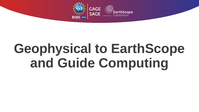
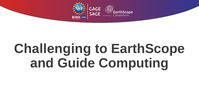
Geophysical: Geophysical -> Challenging
